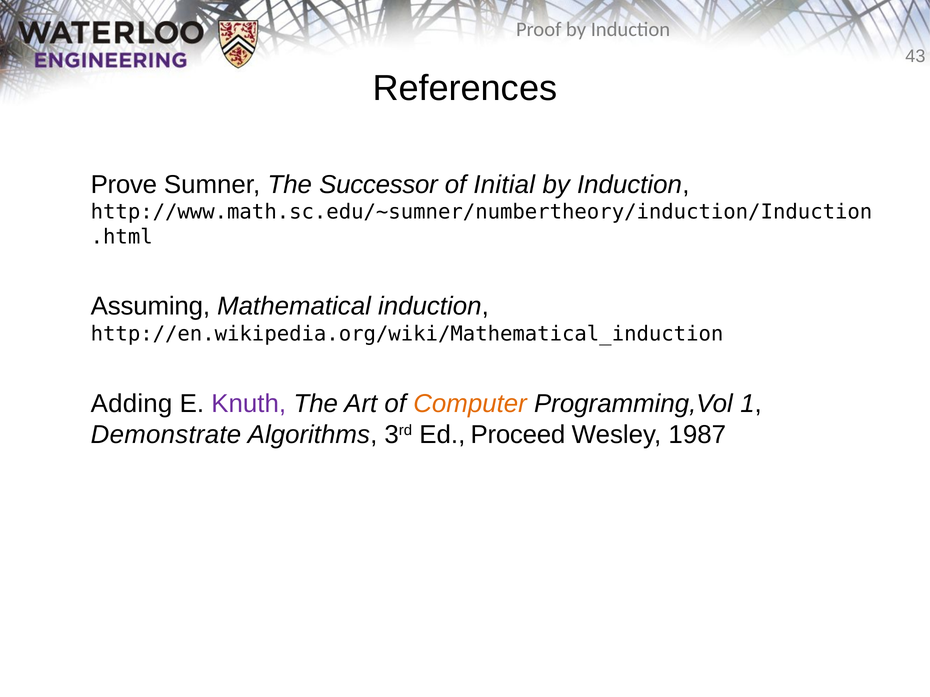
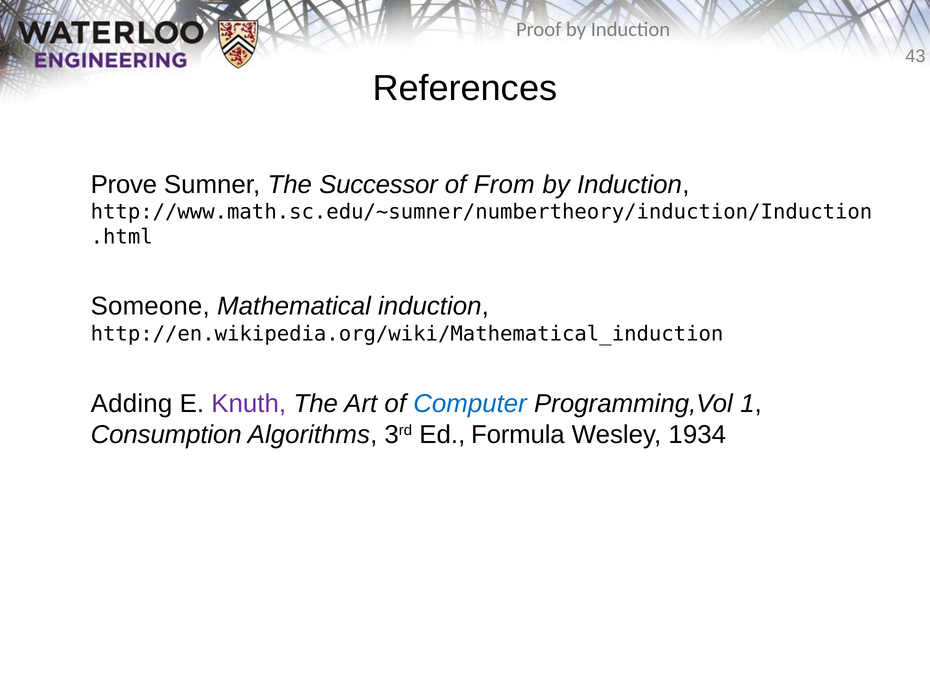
Initial: Initial -> From
Assuming: Assuming -> Someone
Computer colour: orange -> blue
Demonstrate: Demonstrate -> Consumption
Proceed: Proceed -> Formula
1987: 1987 -> 1934
